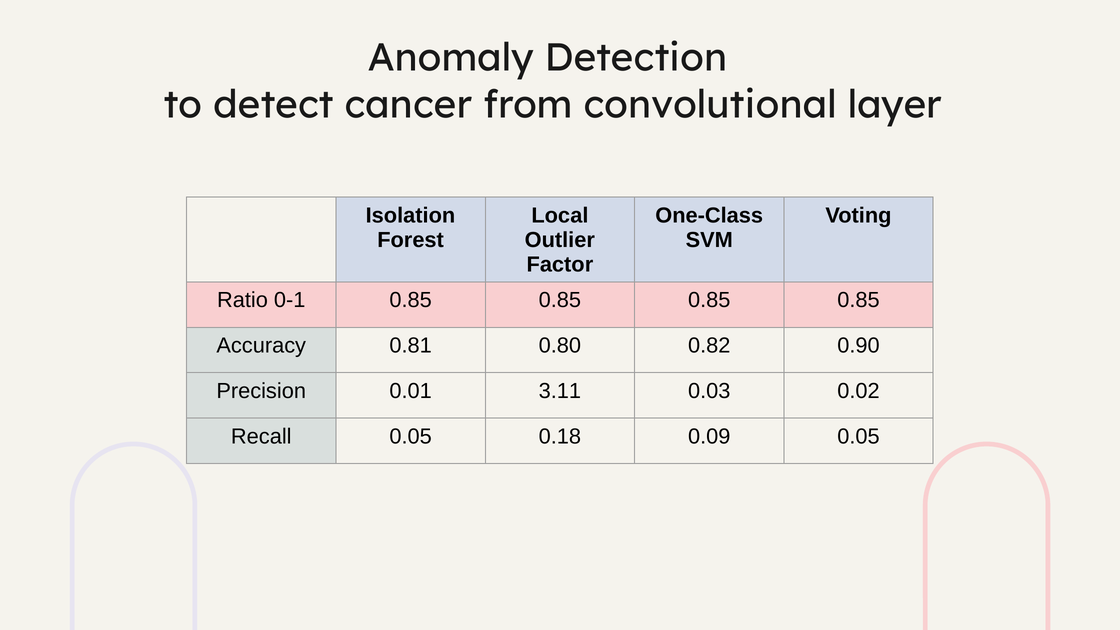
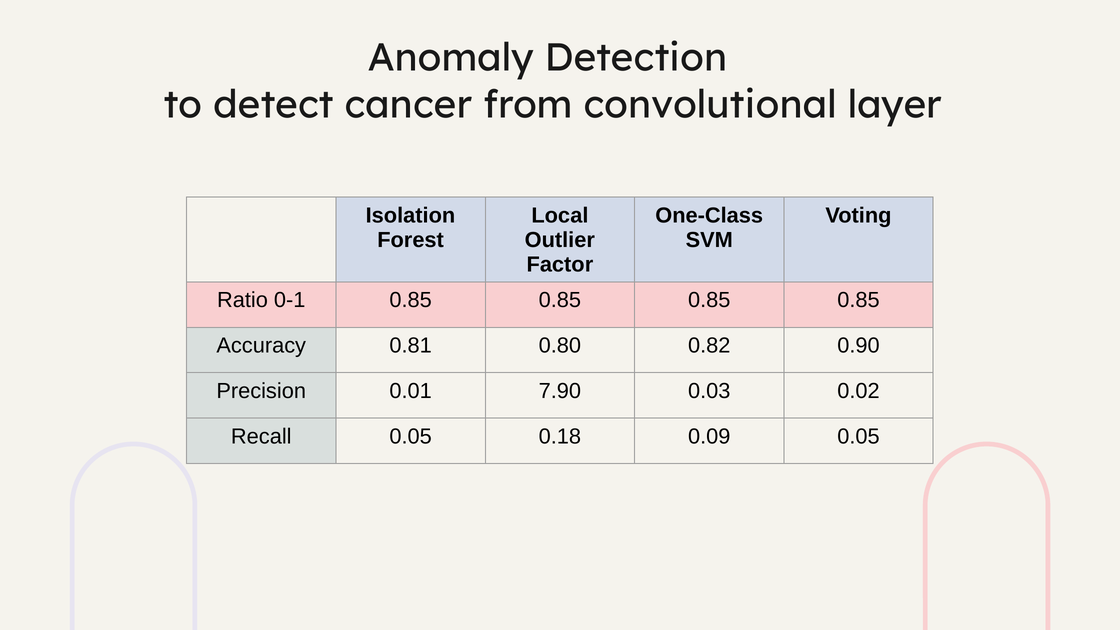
3.11: 3.11 -> 7.90
